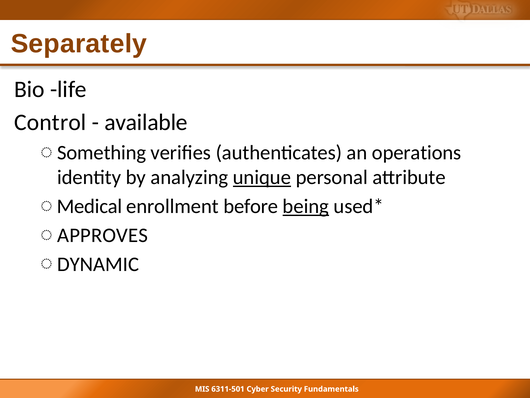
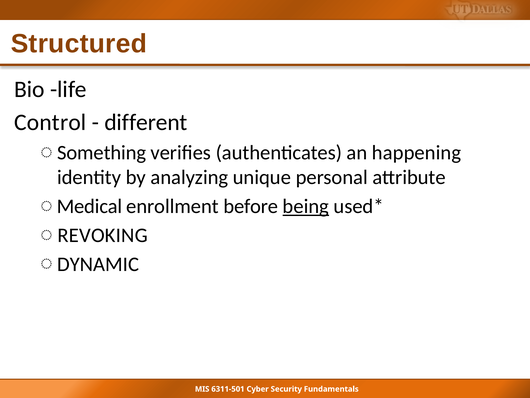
Separately: Separately -> Structured
available: available -> different
operations: operations -> happening
unique underline: present -> none
APPROVES: APPROVES -> REVOKING
